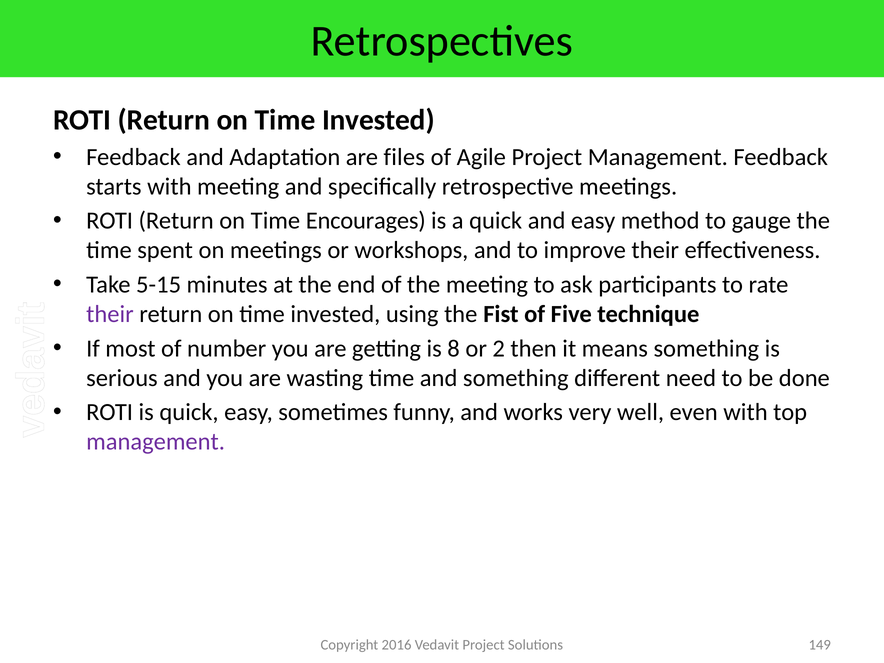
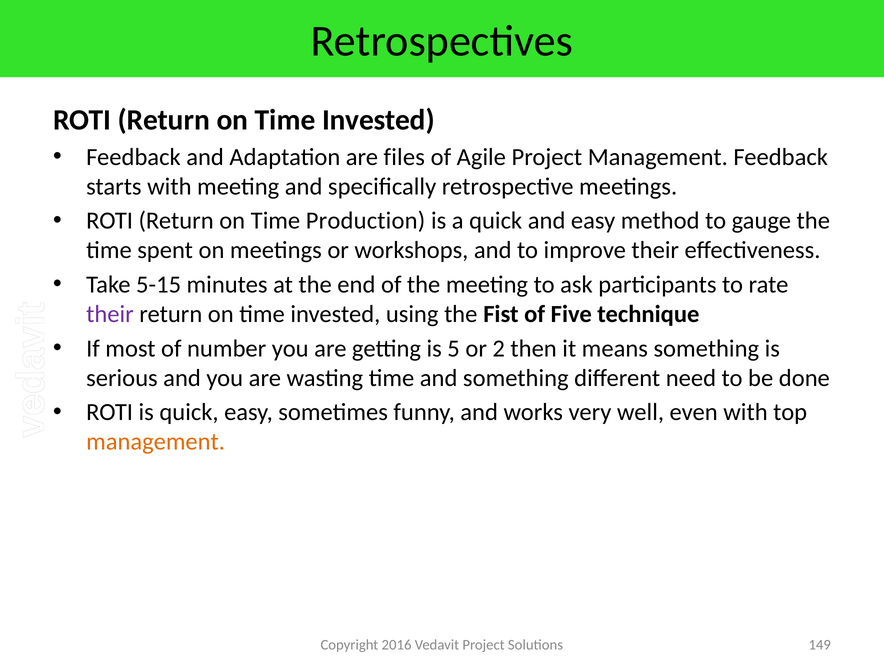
Encourages: Encourages -> Production
8: 8 -> 5
management at (156, 442) colour: purple -> orange
